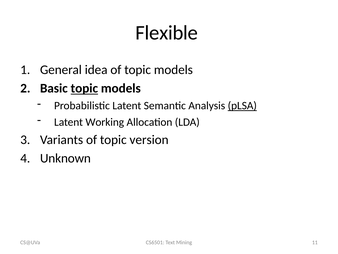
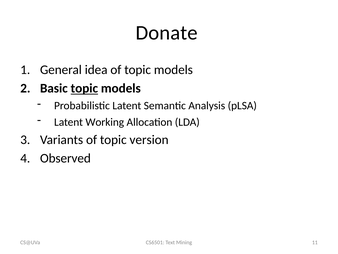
Flexible: Flexible -> Donate
pLSA underline: present -> none
Unknown: Unknown -> Observed
